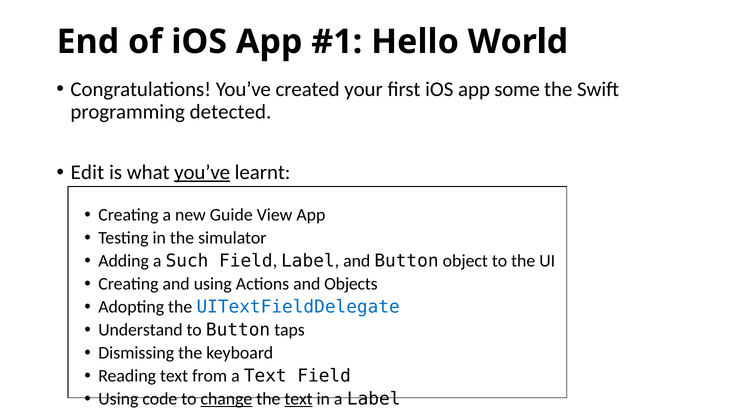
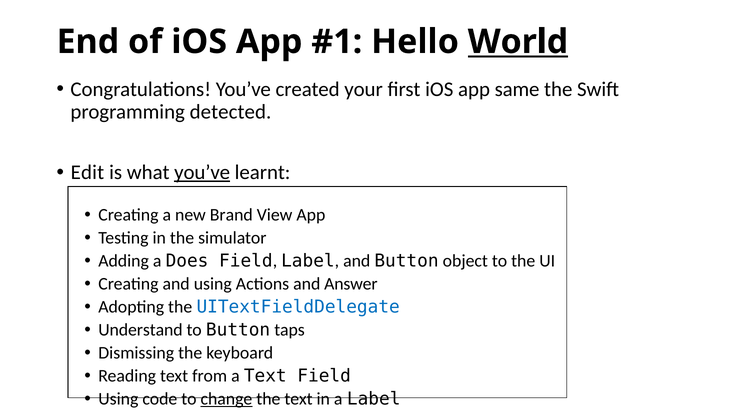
World underline: none -> present
some: some -> same
Guide: Guide -> Brand
Such: Such -> Does
Objects: Objects -> Answer
text at (299, 399) underline: present -> none
